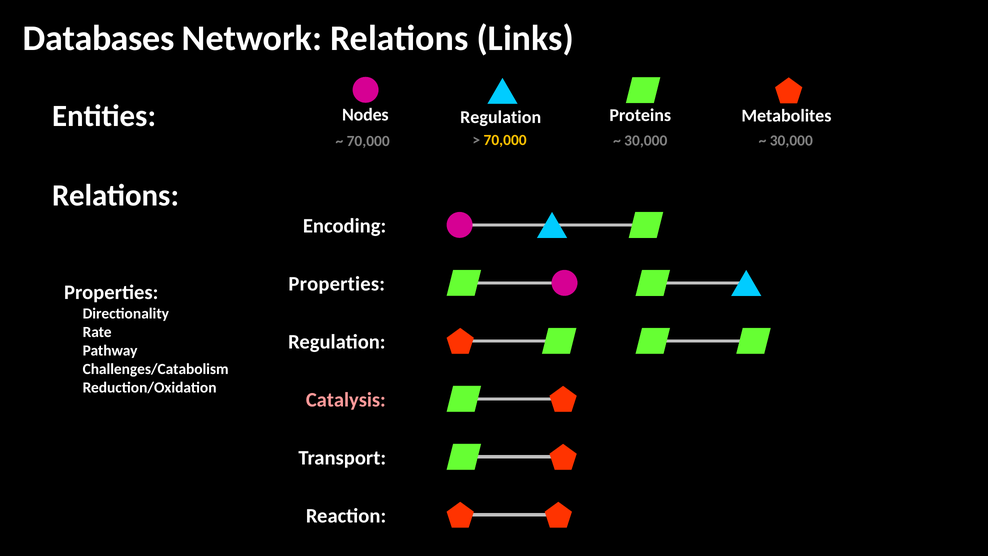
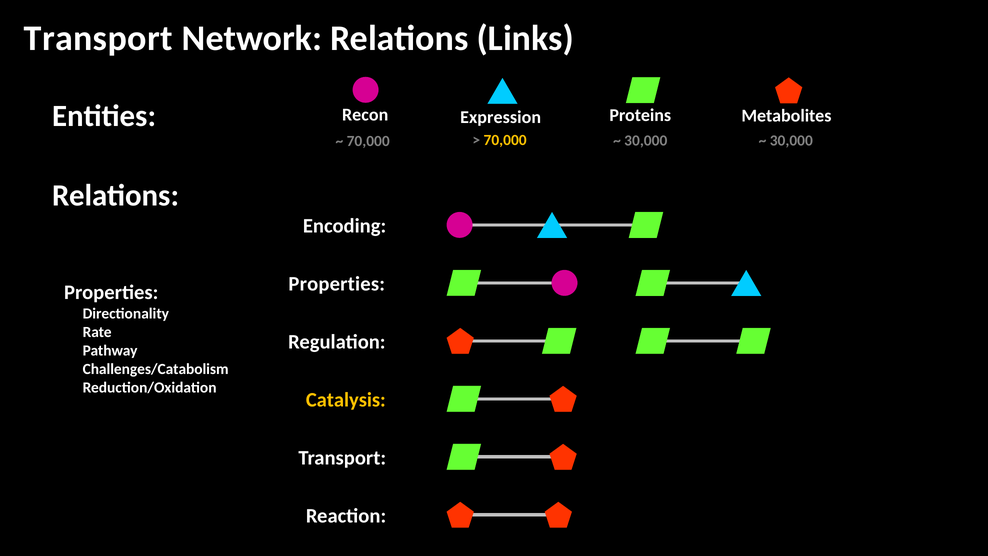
Databases at (99, 38): Databases -> Transport
Entities Regulation: Regulation -> Expression
Nodes: Nodes -> Recon
Catalysis colour: pink -> yellow
